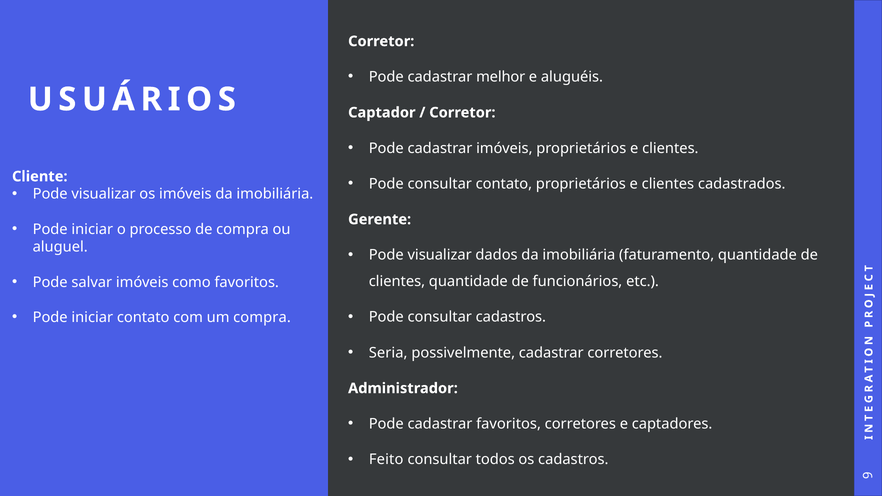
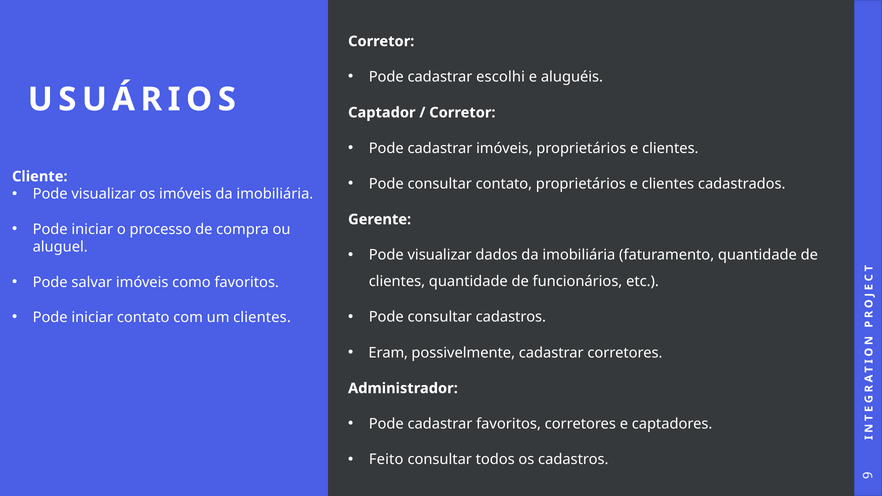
melhor: melhor -> escolhi
um compra: compra -> clientes
Seria: Seria -> Eram
